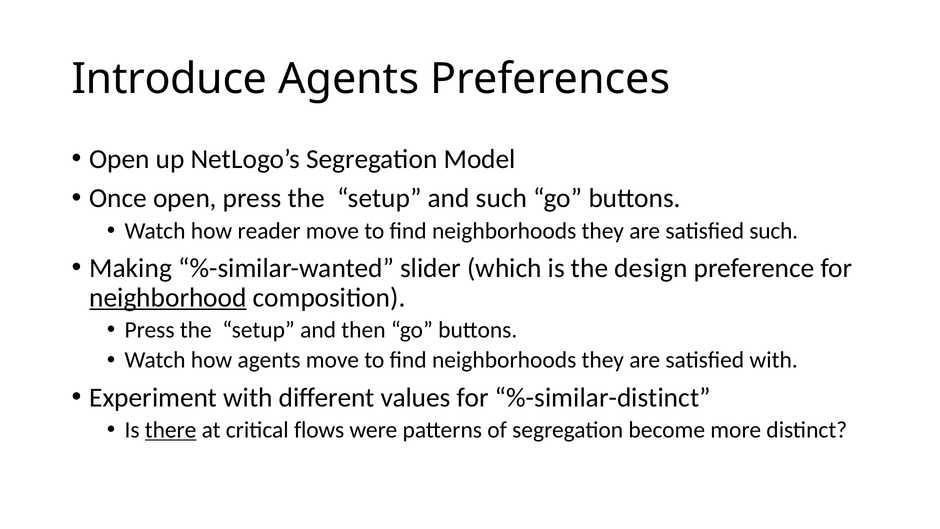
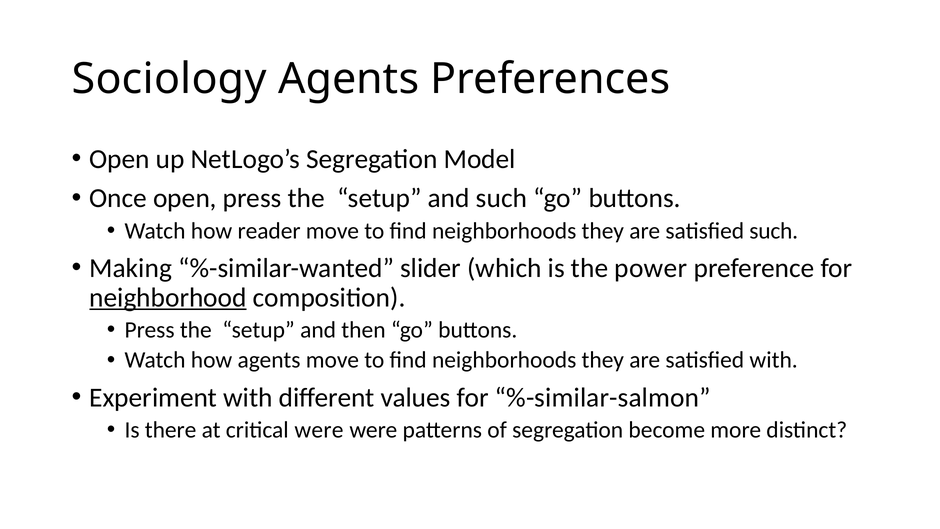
Introduce: Introduce -> Sociology
design: design -> power
%-similar-distinct: %-similar-distinct -> %-similar-salmon
there underline: present -> none
critical flows: flows -> were
